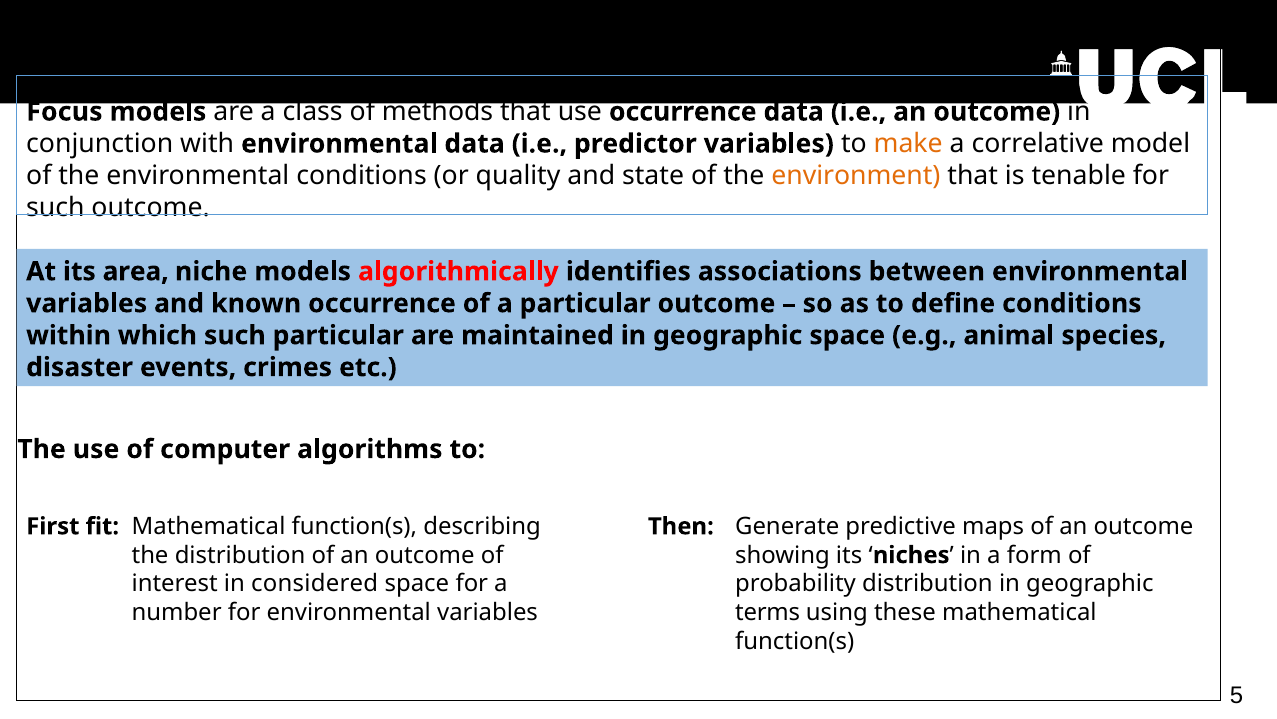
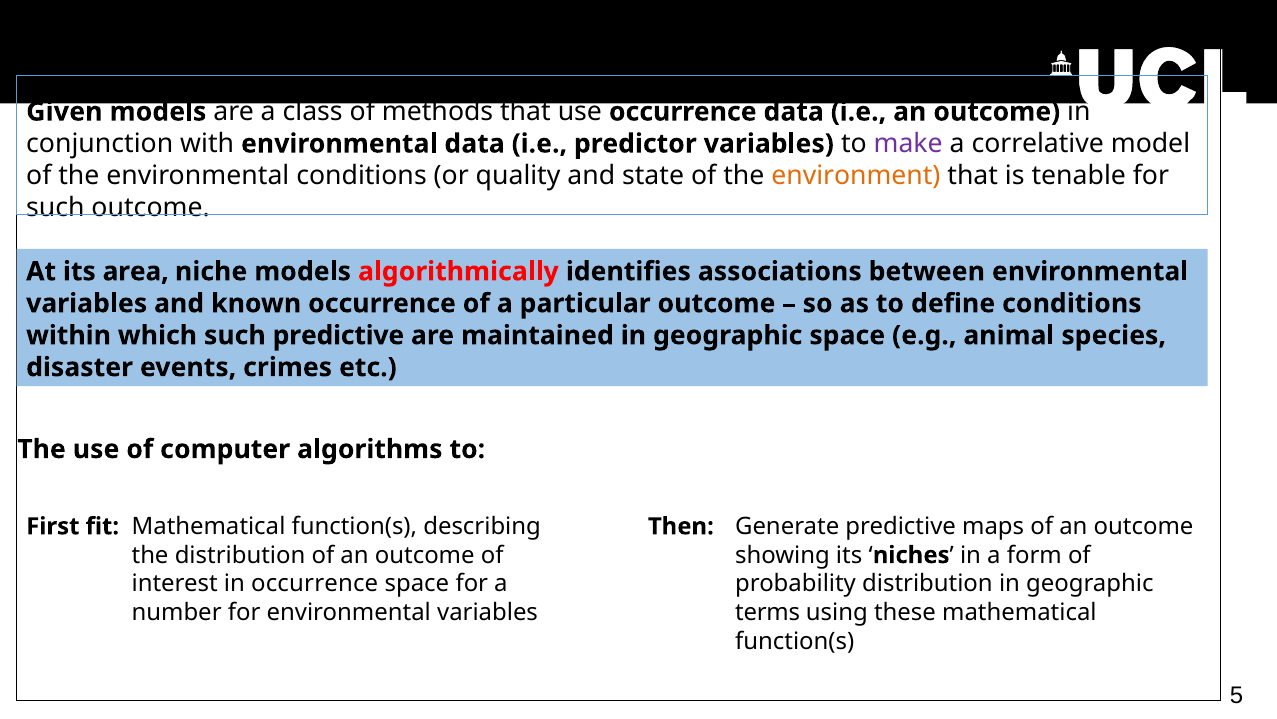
Focus: Focus -> Given
make colour: orange -> purple
such particular: particular -> predictive
in considered: considered -> occurrence
